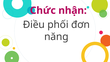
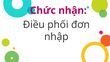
năng: năng -> nhập
